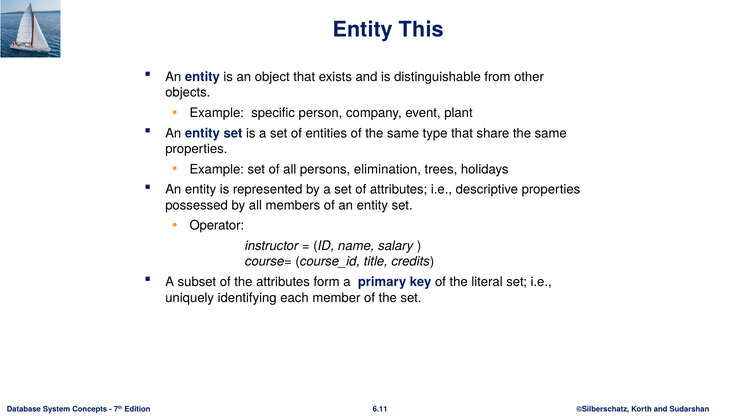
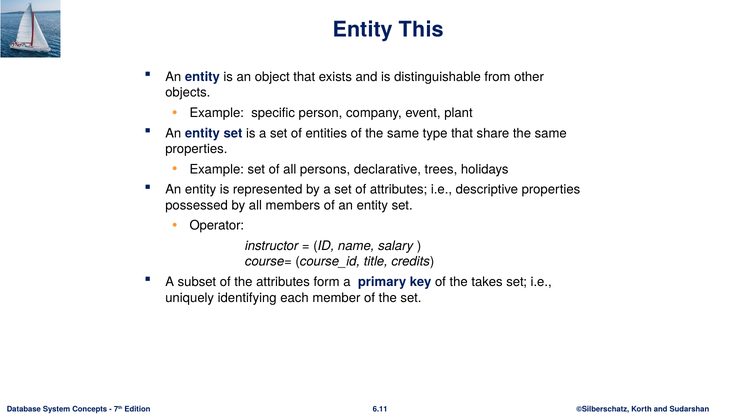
elimination: elimination -> declarative
literal: literal -> takes
